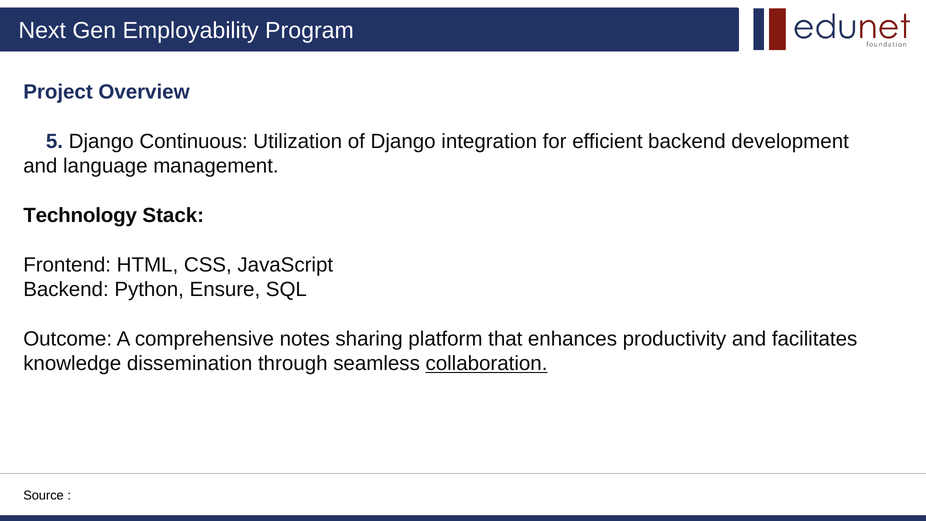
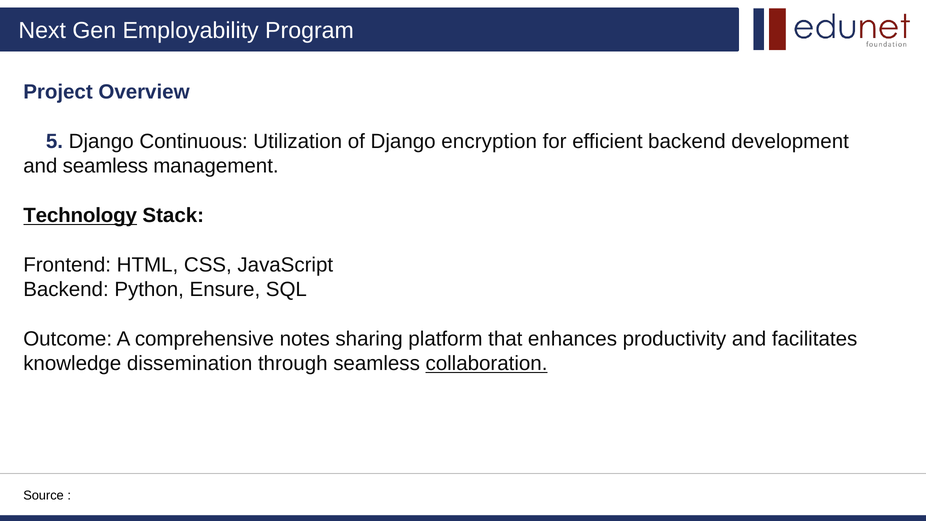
integration: integration -> encryption
and language: language -> seamless
Technology underline: none -> present
